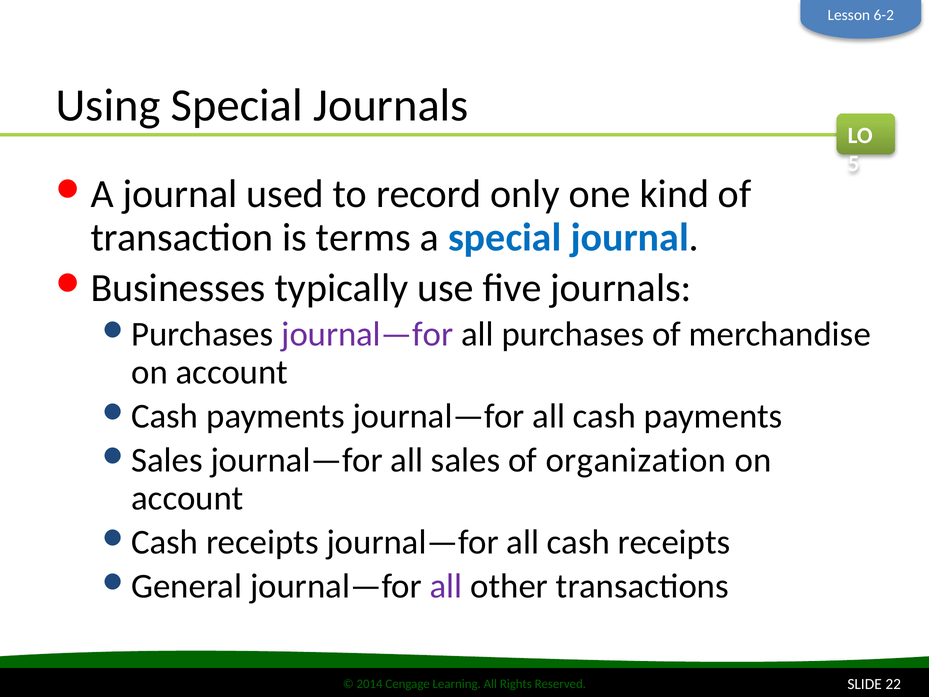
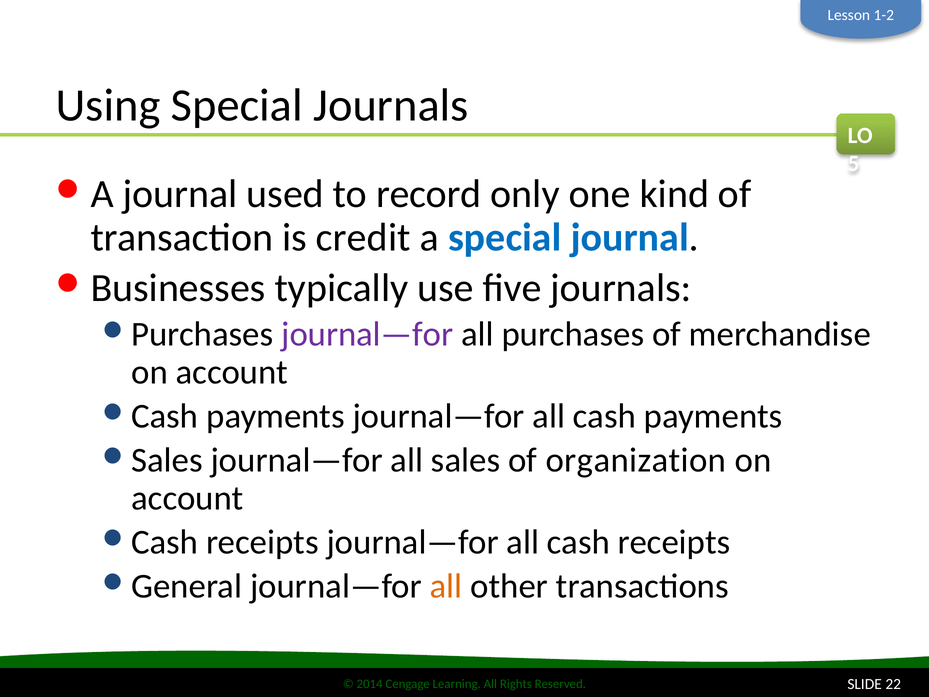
6-2: 6-2 -> 1-2
terms: terms -> credit
all at (446, 586) colour: purple -> orange
